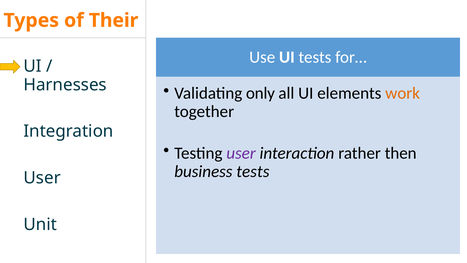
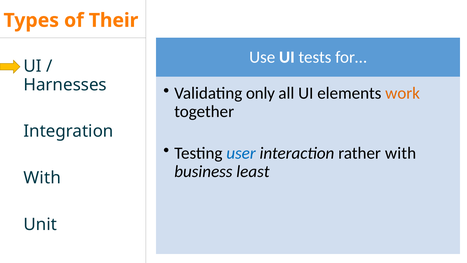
user at (241, 153) colour: purple -> blue
rather then: then -> with
business tests: tests -> least
User at (42, 178): User -> With
